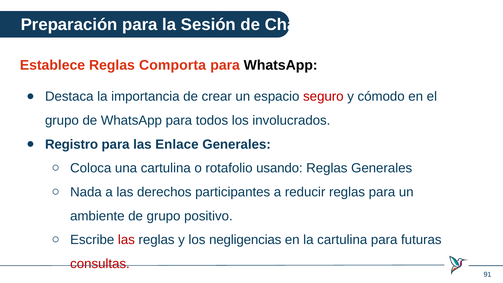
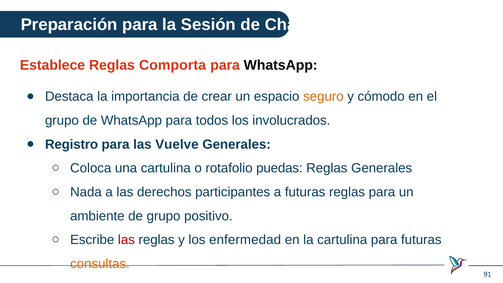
seguro colour: red -> orange
Enlace: Enlace -> Vuelve
usando: usando -> puedas
a reducir: reducir -> futuras
negligencias: negligencias -> enfermedad
consultas colour: red -> orange
